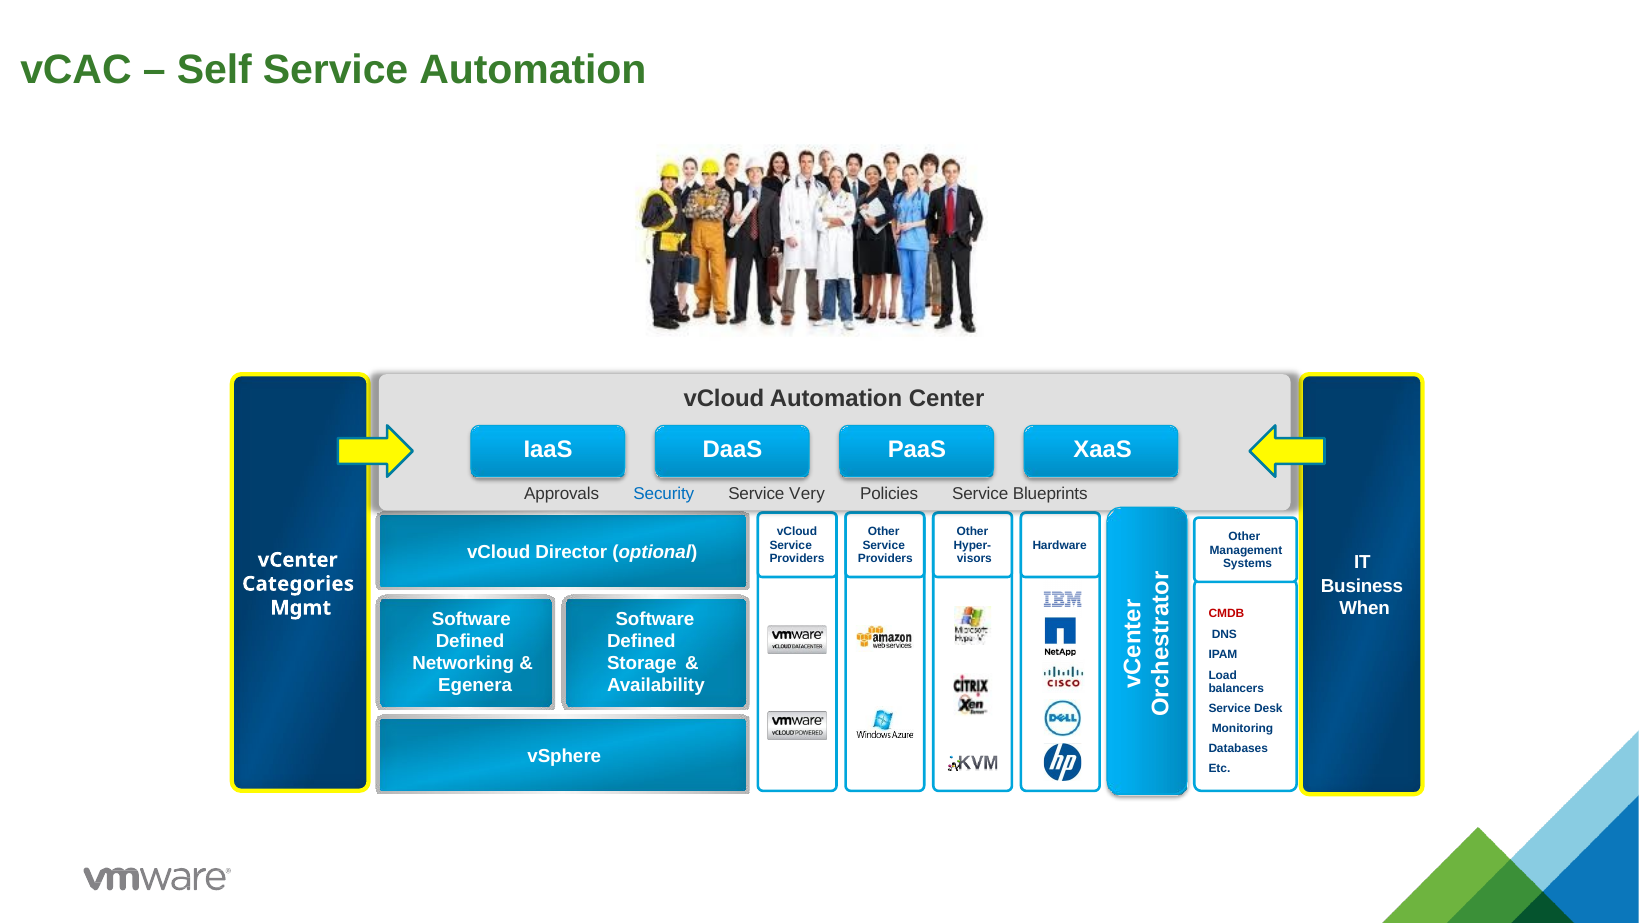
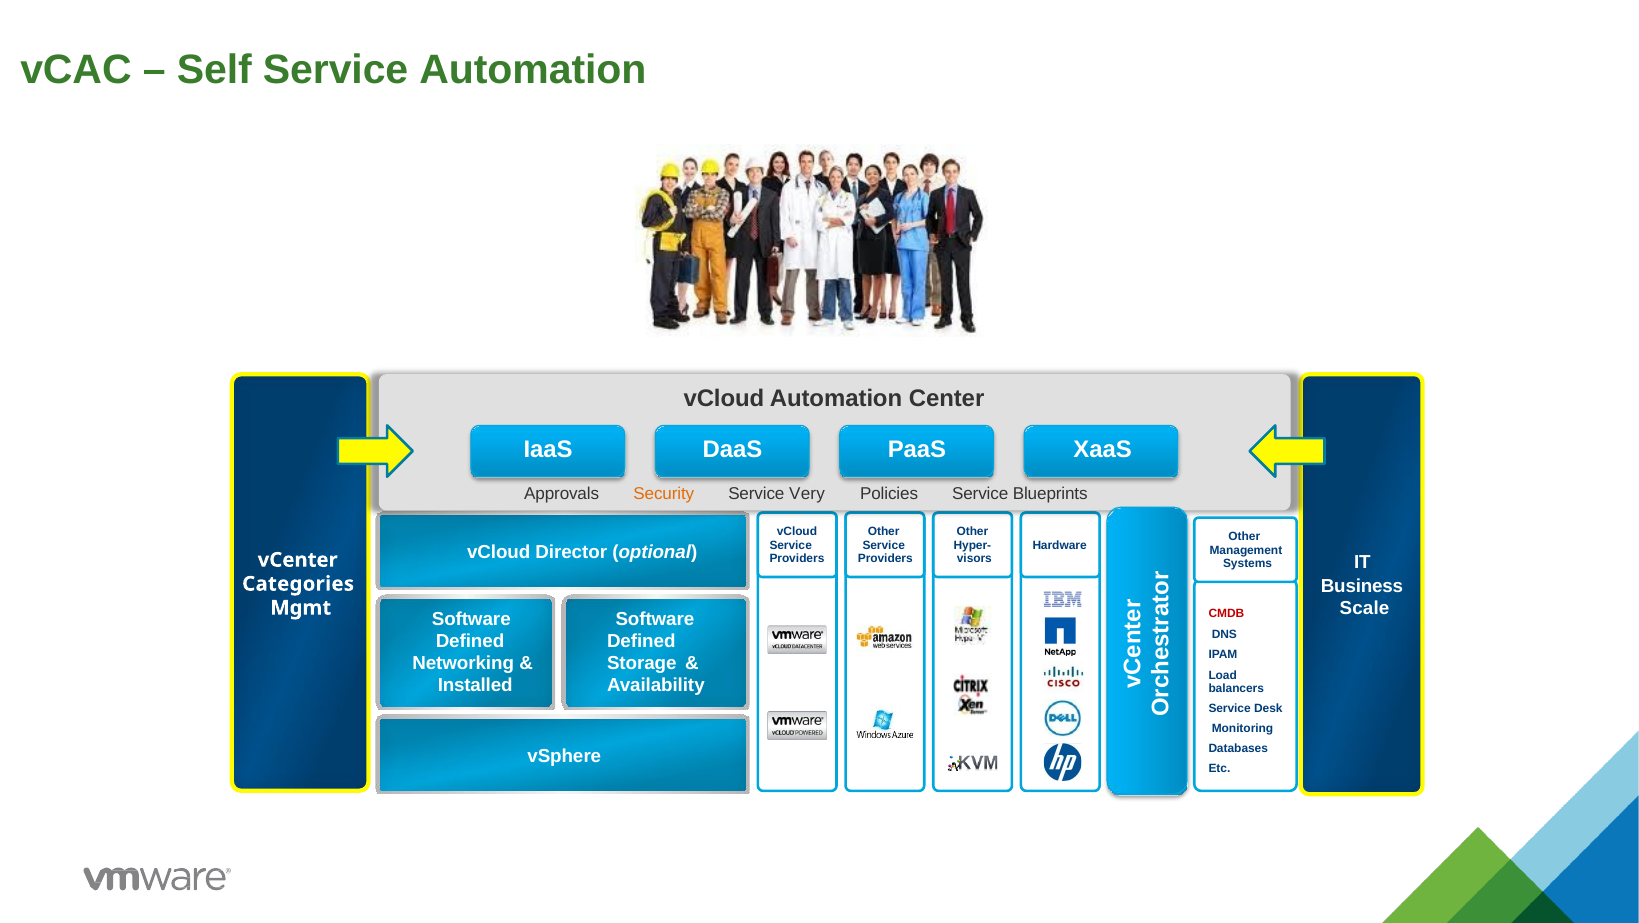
Security colour: blue -> orange
When: When -> Scale
Egenera: Egenera -> Installed
